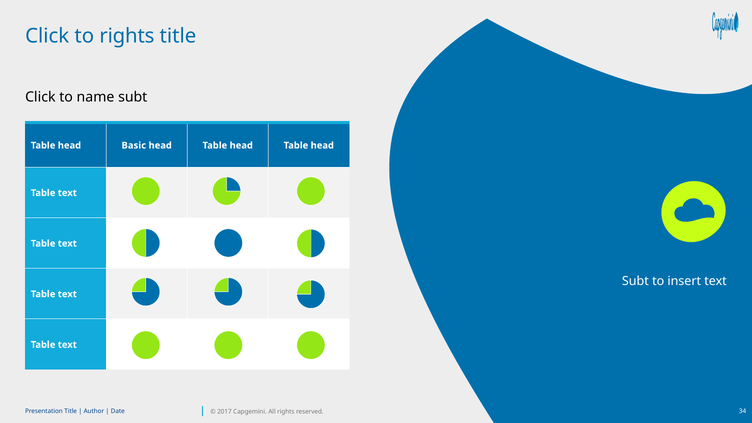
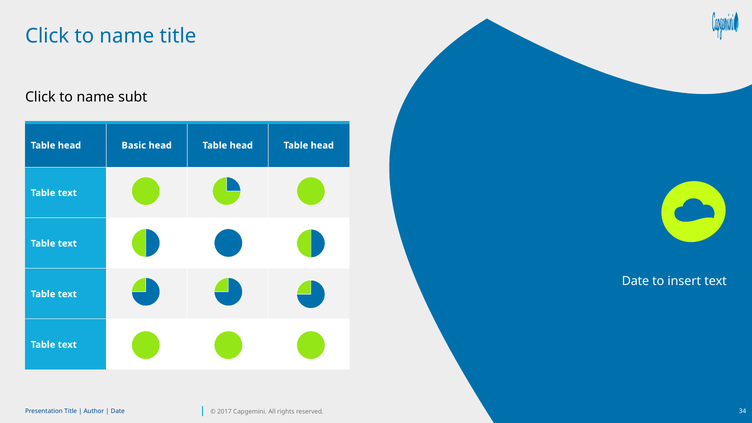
rights at (127, 36): rights -> name
Subt at (635, 281): Subt -> Date
